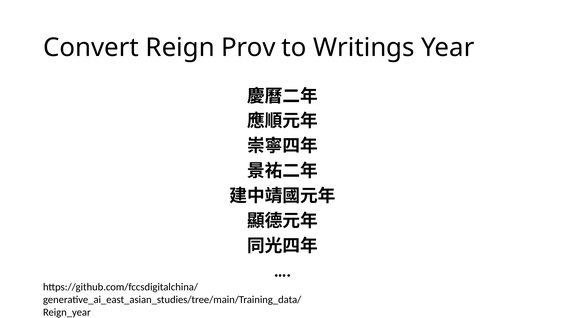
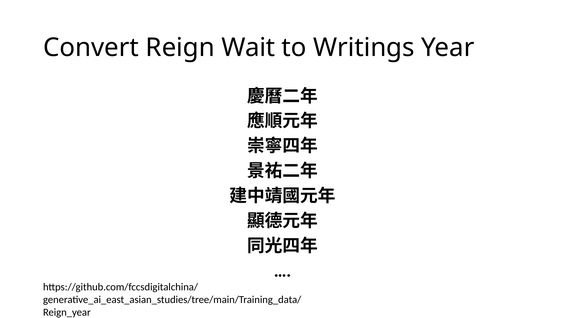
Prov: Prov -> Wait
